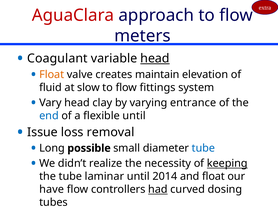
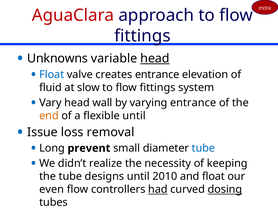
meters at (142, 36): meters -> fittings
Coagulant: Coagulant -> Unknowns
Float at (52, 74) colour: orange -> blue
creates maintain: maintain -> entrance
clay: clay -> wall
end colour: blue -> orange
possible: possible -> prevent
keeping underline: present -> none
laminar: laminar -> designs
2014: 2014 -> 2010
have: have -> even
dosing underline: none -> present
